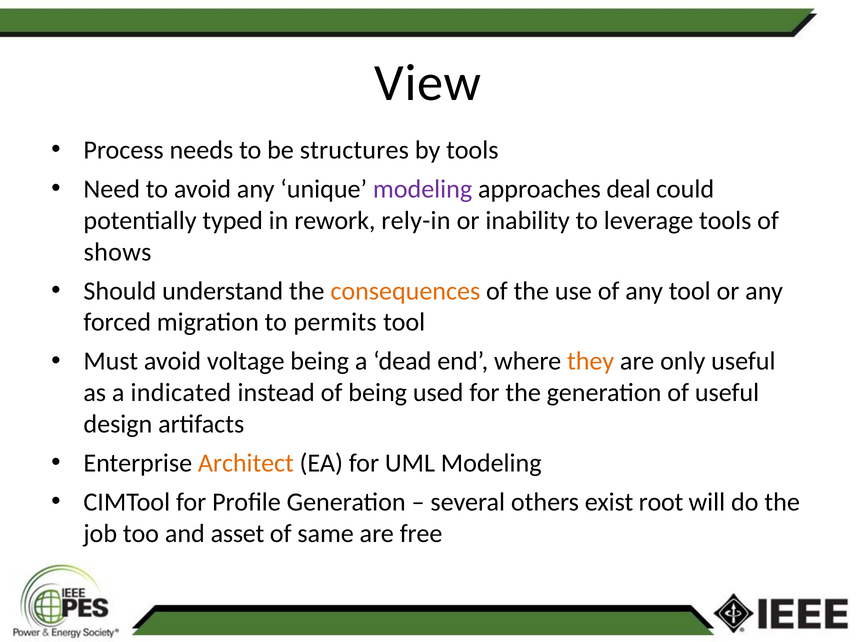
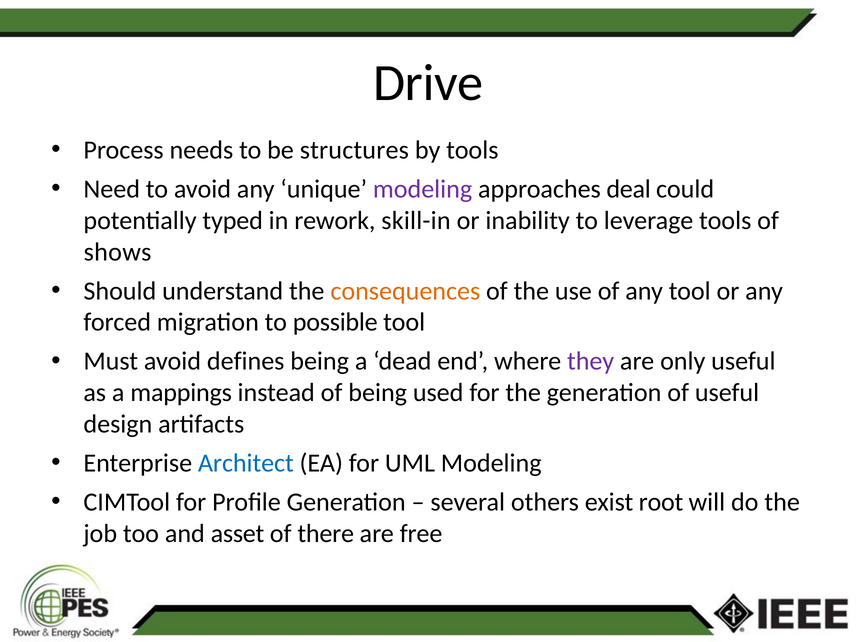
View: View -> Drive
rely-in: rely-in -> skill-in
permits: permits -> possible
voltage: voltage -> defines
they colour: orange -> purple
indicated: indicated -> mappings
Architect colour: orange -> blue
same: same -> there
